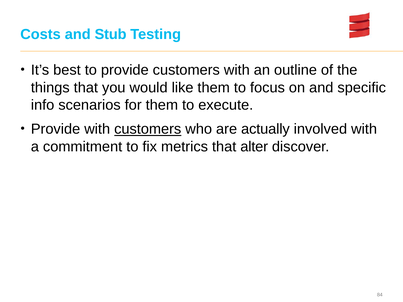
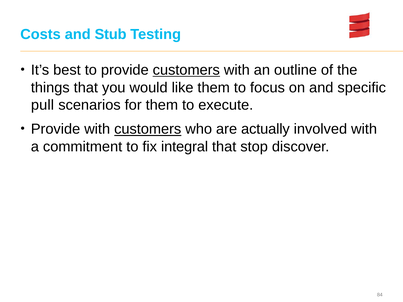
customers at (186, 70) underline: none -> present
info: info -> pull
metrics: metrics -> integral
alter: alter -> stop
